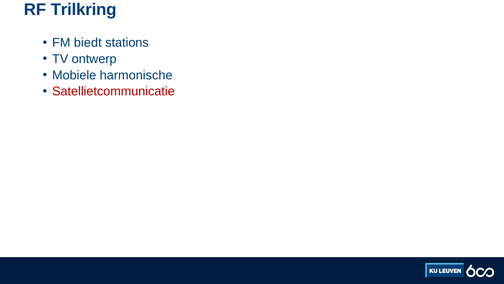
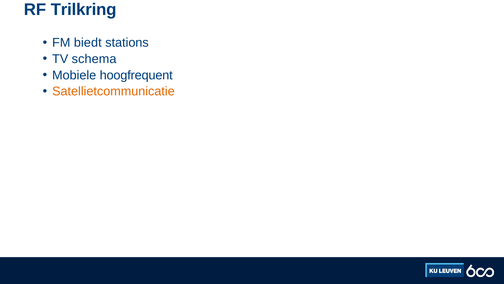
ontwerp: ontwerp -> schema
harmonische: harmonische -> hoogfrequent
Satellietcommunicatie colour: red -> orange
